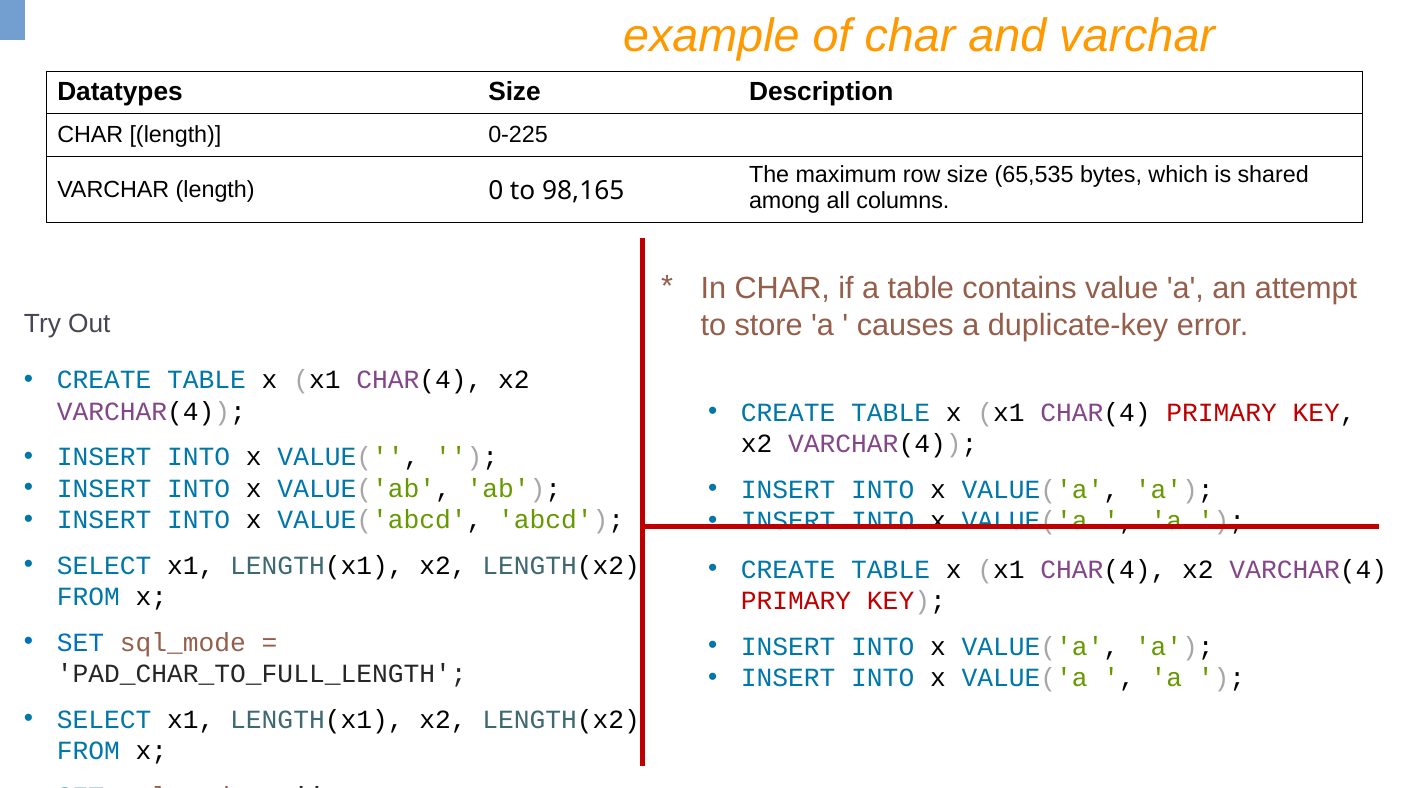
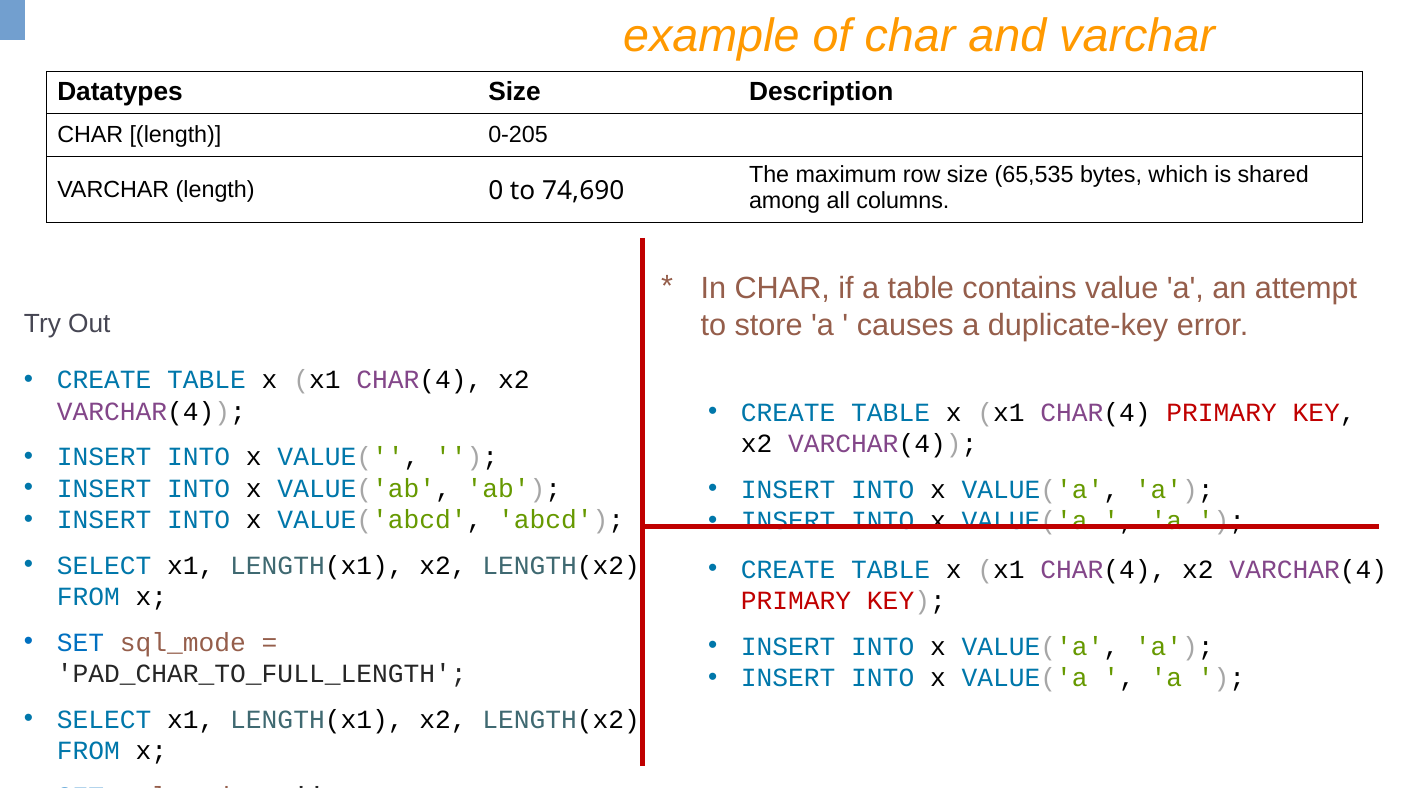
0-225: 0-225 -> 0-205
98,165: 98,165 -> 74,690
